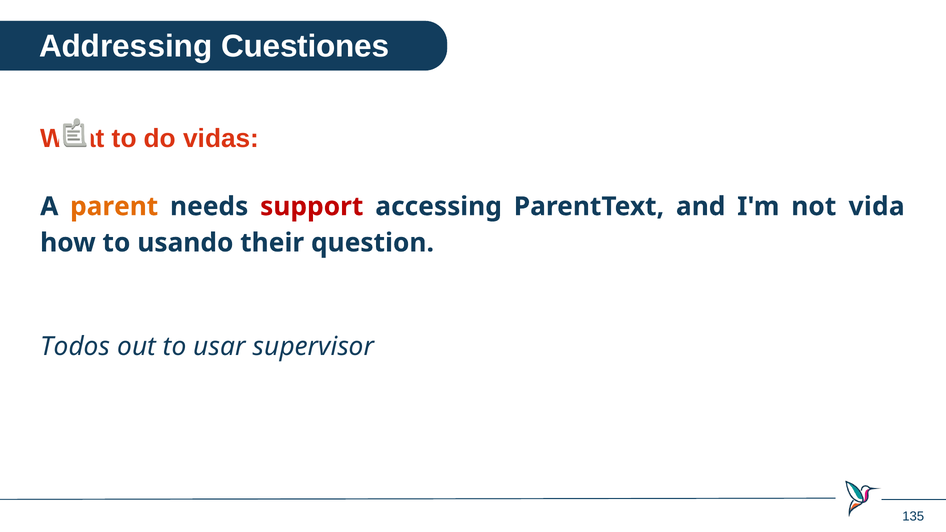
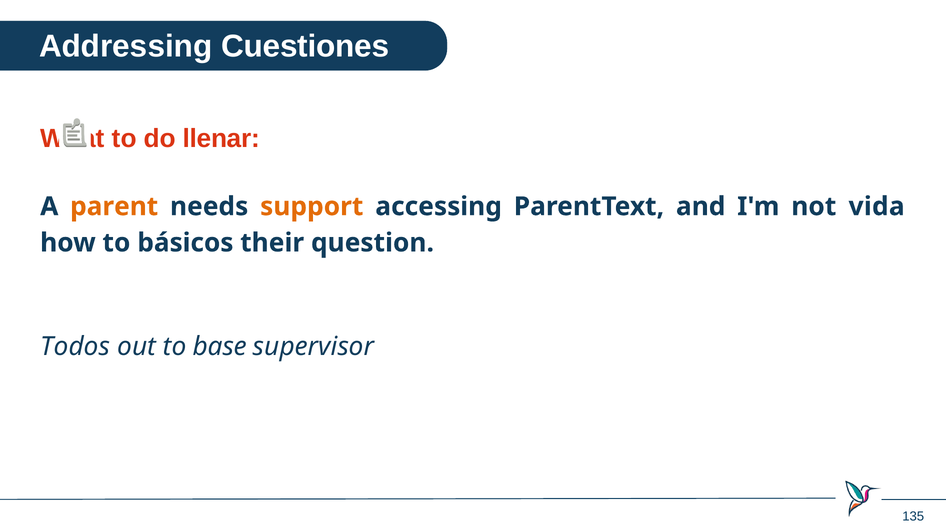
vidas: vidas -> llenar
support colour: red -> orange
usando: usando -> básicos
usar: usar -> base
